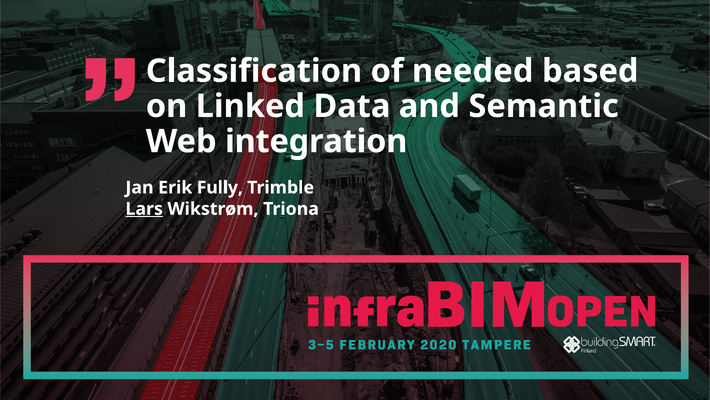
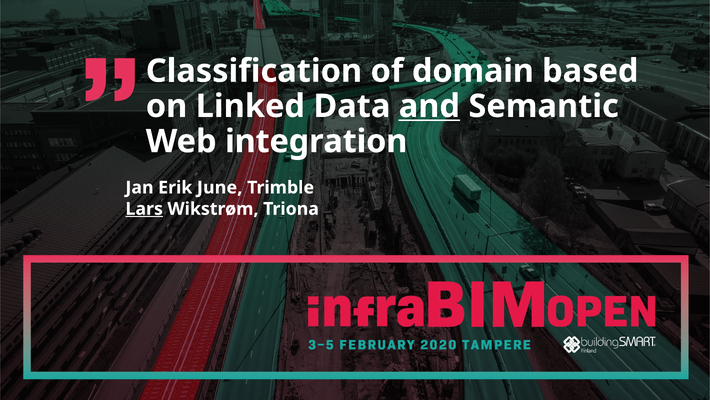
needed: needed -> domain
and underline: none -> present
Fully: Fully -> June
